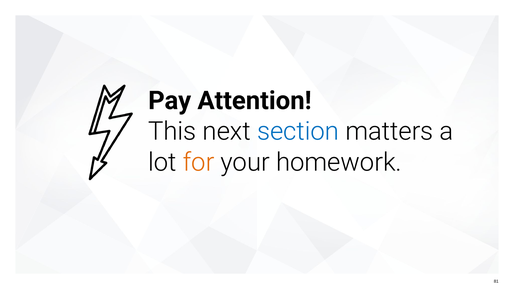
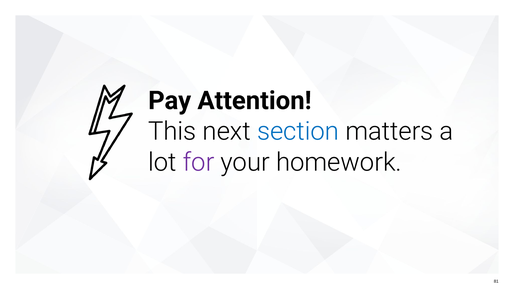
for colour: orange -> purple
